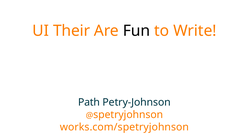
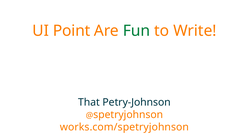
Their: Their -> Point
Fun colour: black -> green
Path: Path -> That
